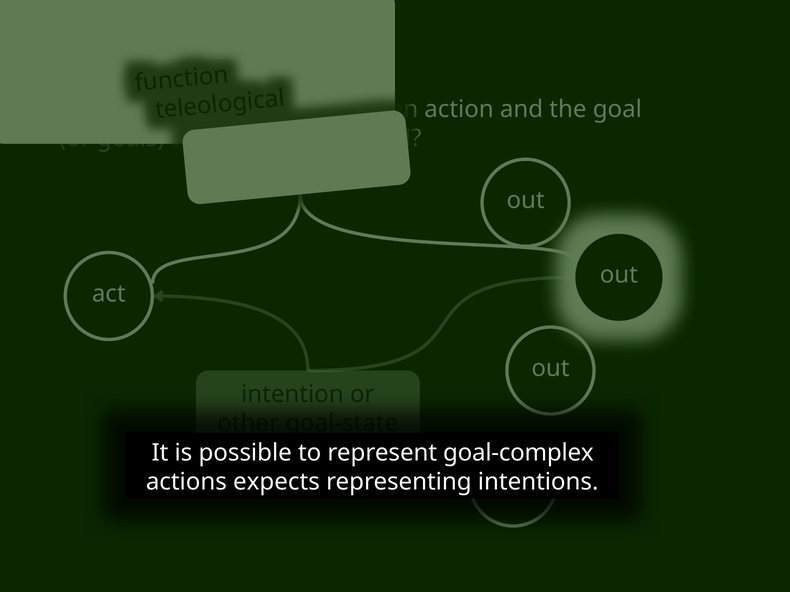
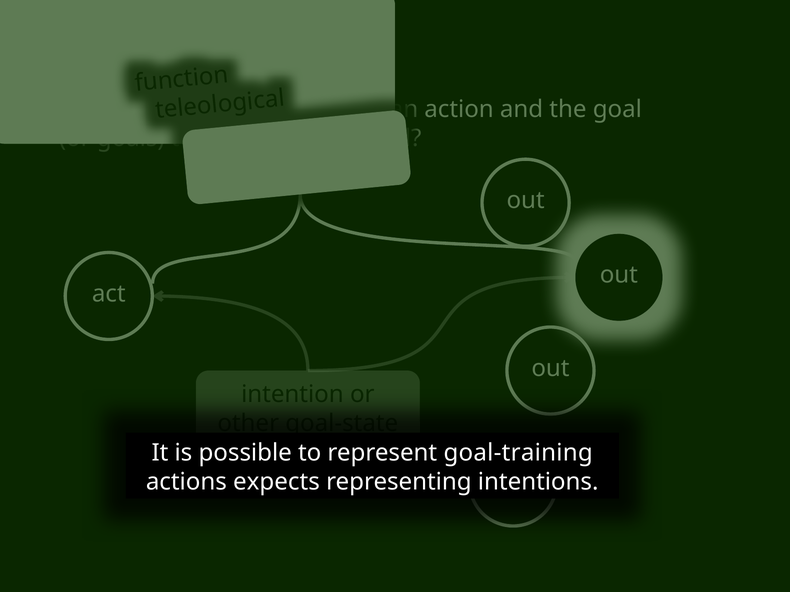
goal-complex: goal-complex -> goal-training
